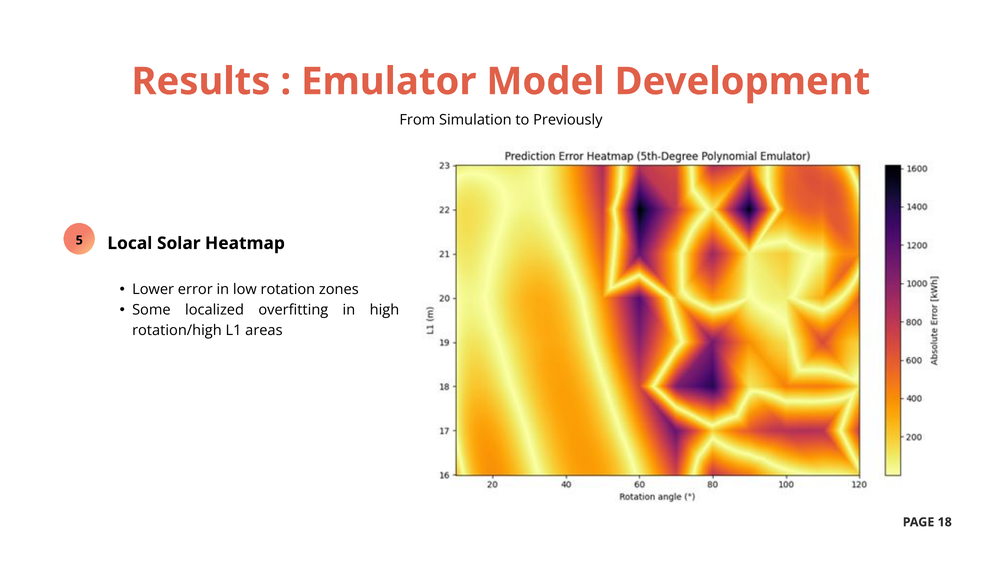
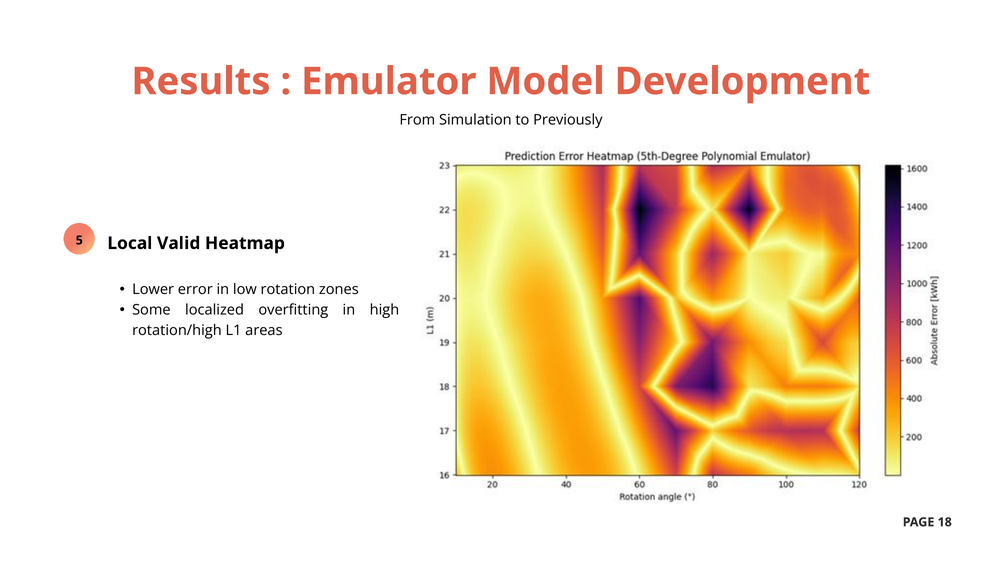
Solar: Solar -> Valid
